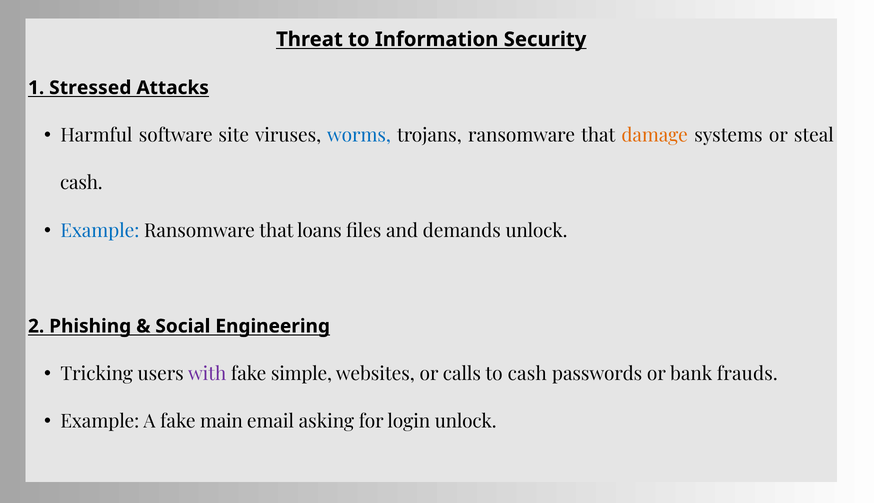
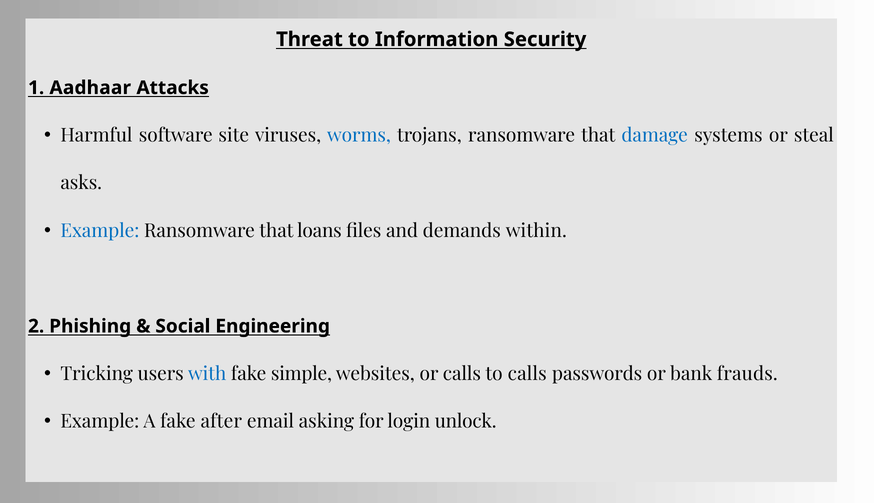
Stressed: Stressed -> Aadhaar
damage colour: orange -> blue
cash at (81, 183): cash -> asks
demands unlock: unlock -> within
with colour: purple -> blue
to cash: cash -> calls
main: main -> after
